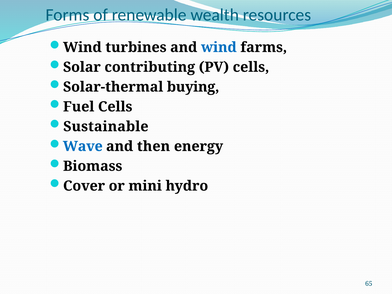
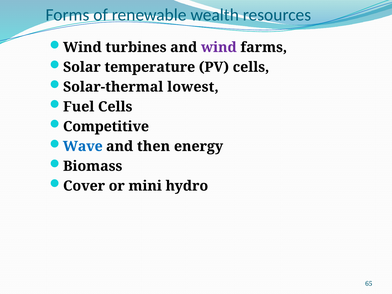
wind at (219, 47) colour: blue -> purple
contributing: contributing -> temperature
buying: buying -> lowest
Sustainable: Sustainable -> Competitive
